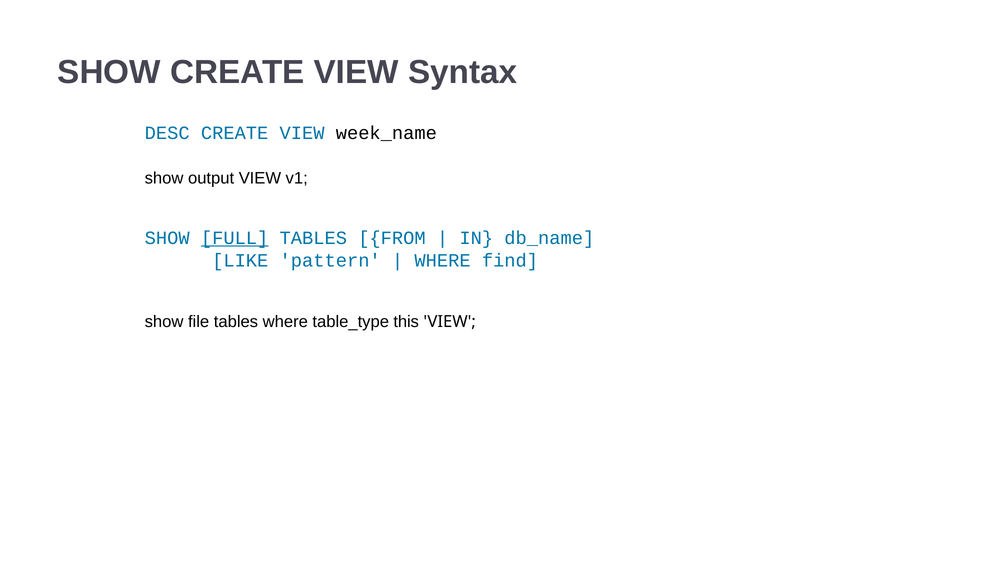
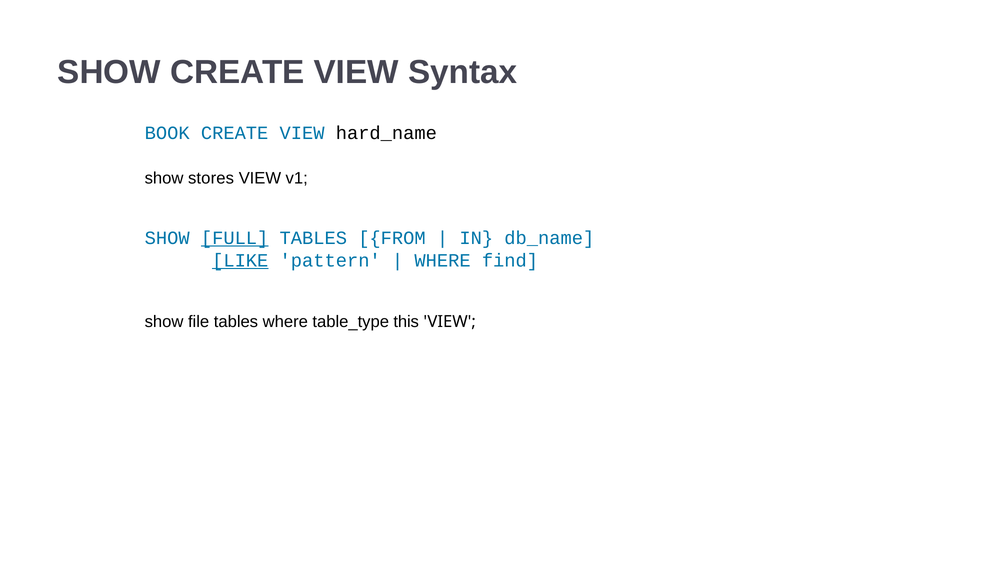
DESC: DESC -> BOOK
week_name: week_name -> hard_name
output: output -> stores
LIKE underline: none -> present
